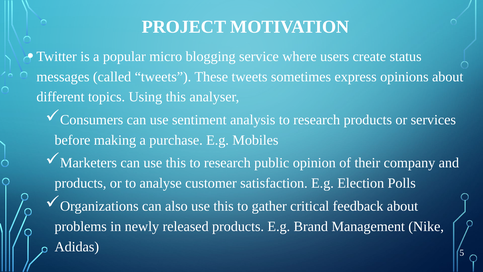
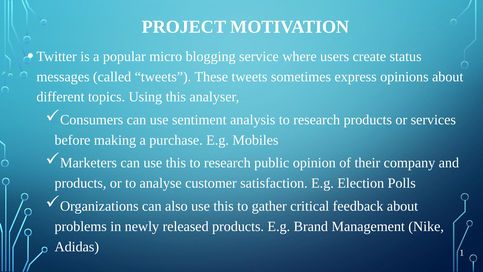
5: 5 -> 1
